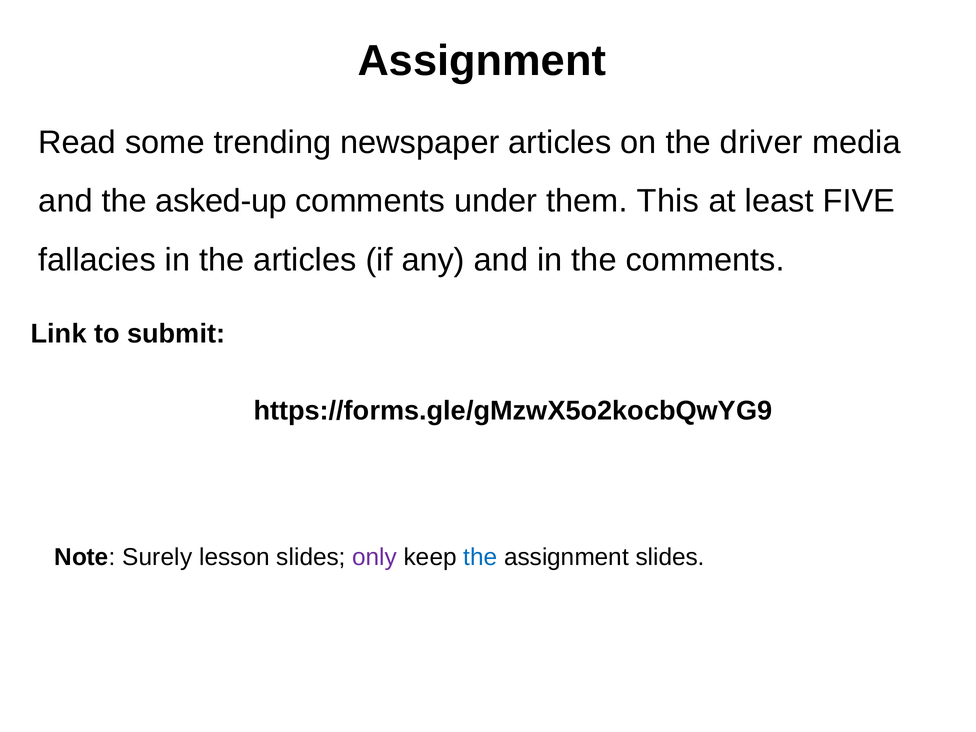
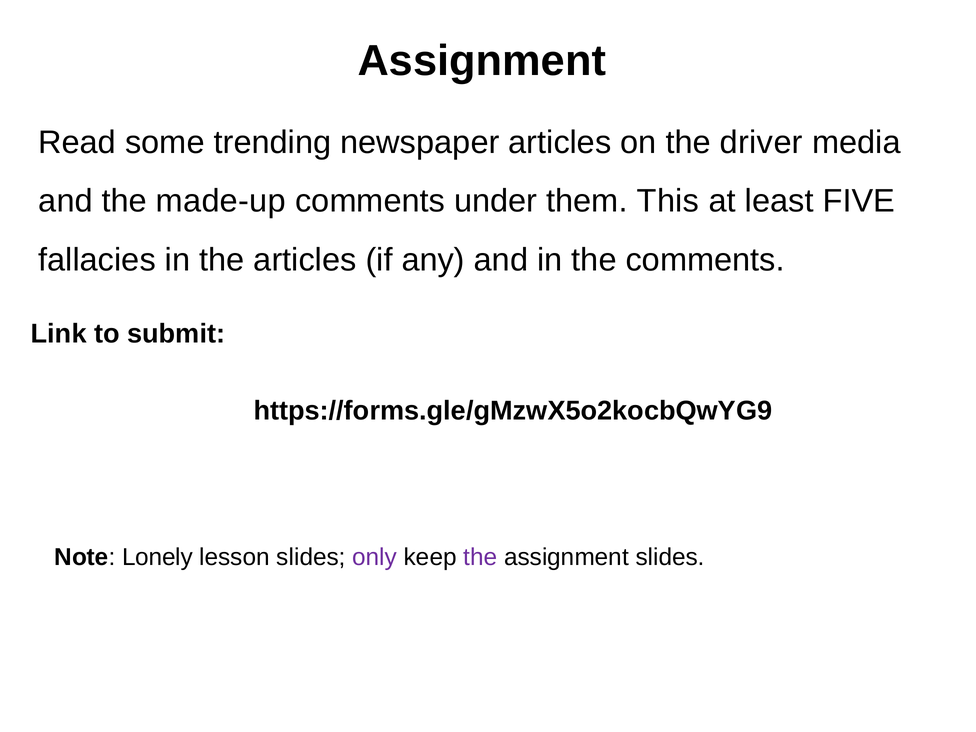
asked-up: asked-up -> made-up
Surely: Surely -> Lonely
the at (480, 557) colour: blue -> purple
